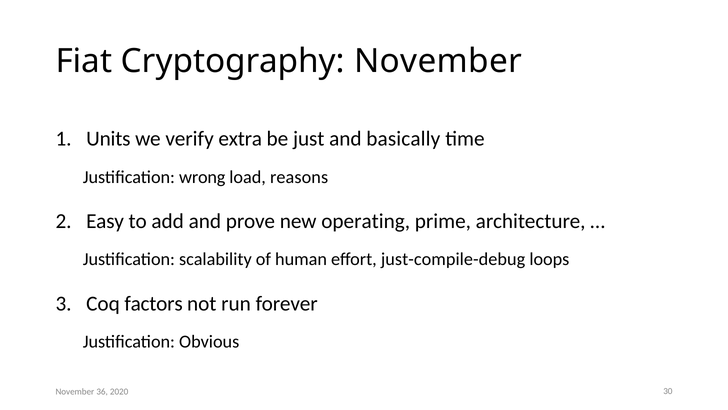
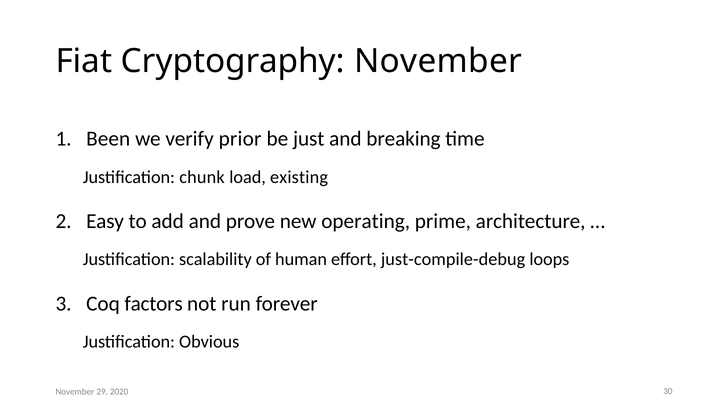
Units: Units -> Been
extra: extra -> prior
basically: basically -> breaking
wrong: wrong -> chunk
reasons: reasons -> existing
36: 36 -> 29
